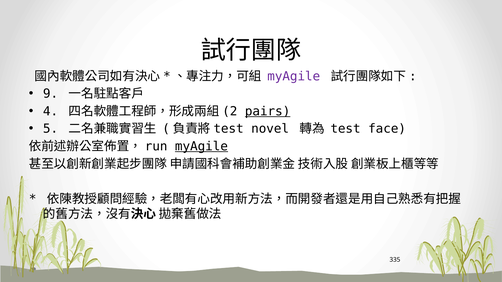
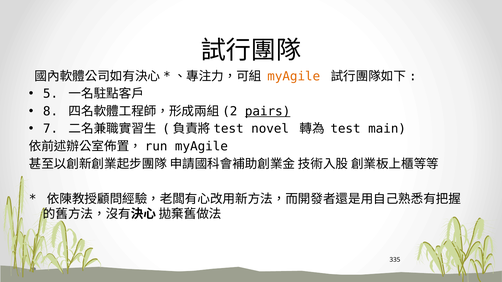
myAgile at (294, 76) colour: purple -> orange
9: 9 -> 5
4: 4 -> 8
5: 5 -> 7
face: face -> main
myAgile at (201, 147) underline: present -> none
